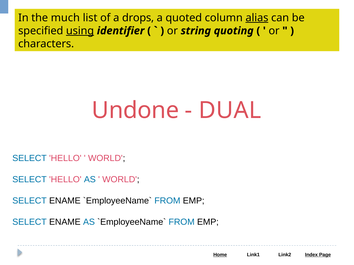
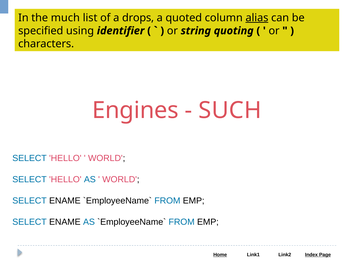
using underline: present -> none
Undone: Undone -> Engines
DUAL: DUAL -> SUCH
